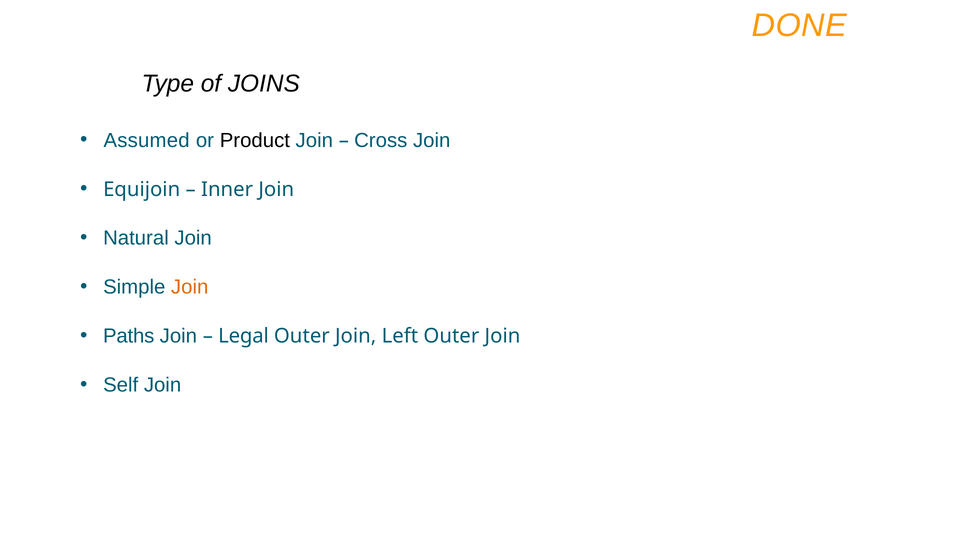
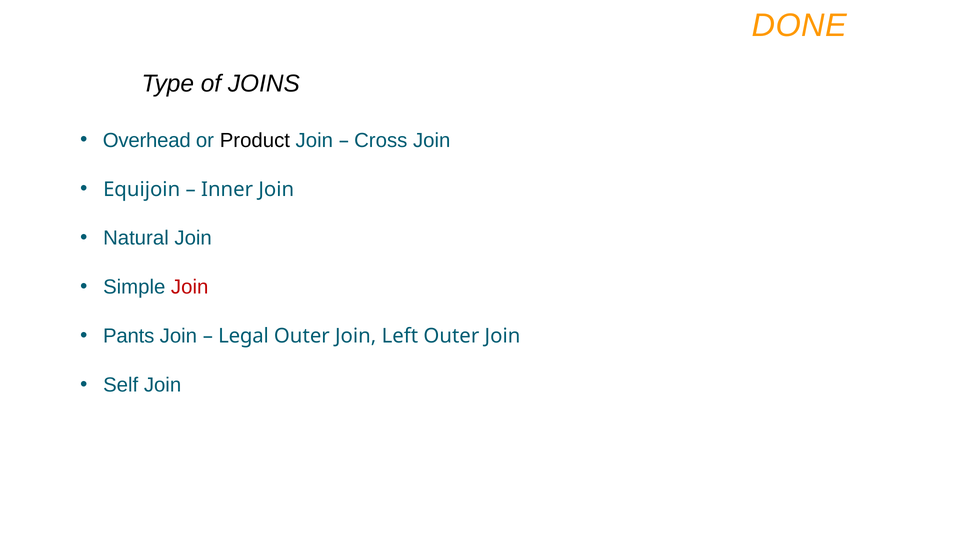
Assumed: Assumed -> Overhead
Join at (190, 287) colour: orange -> red
Paths: Paths -> Pants
